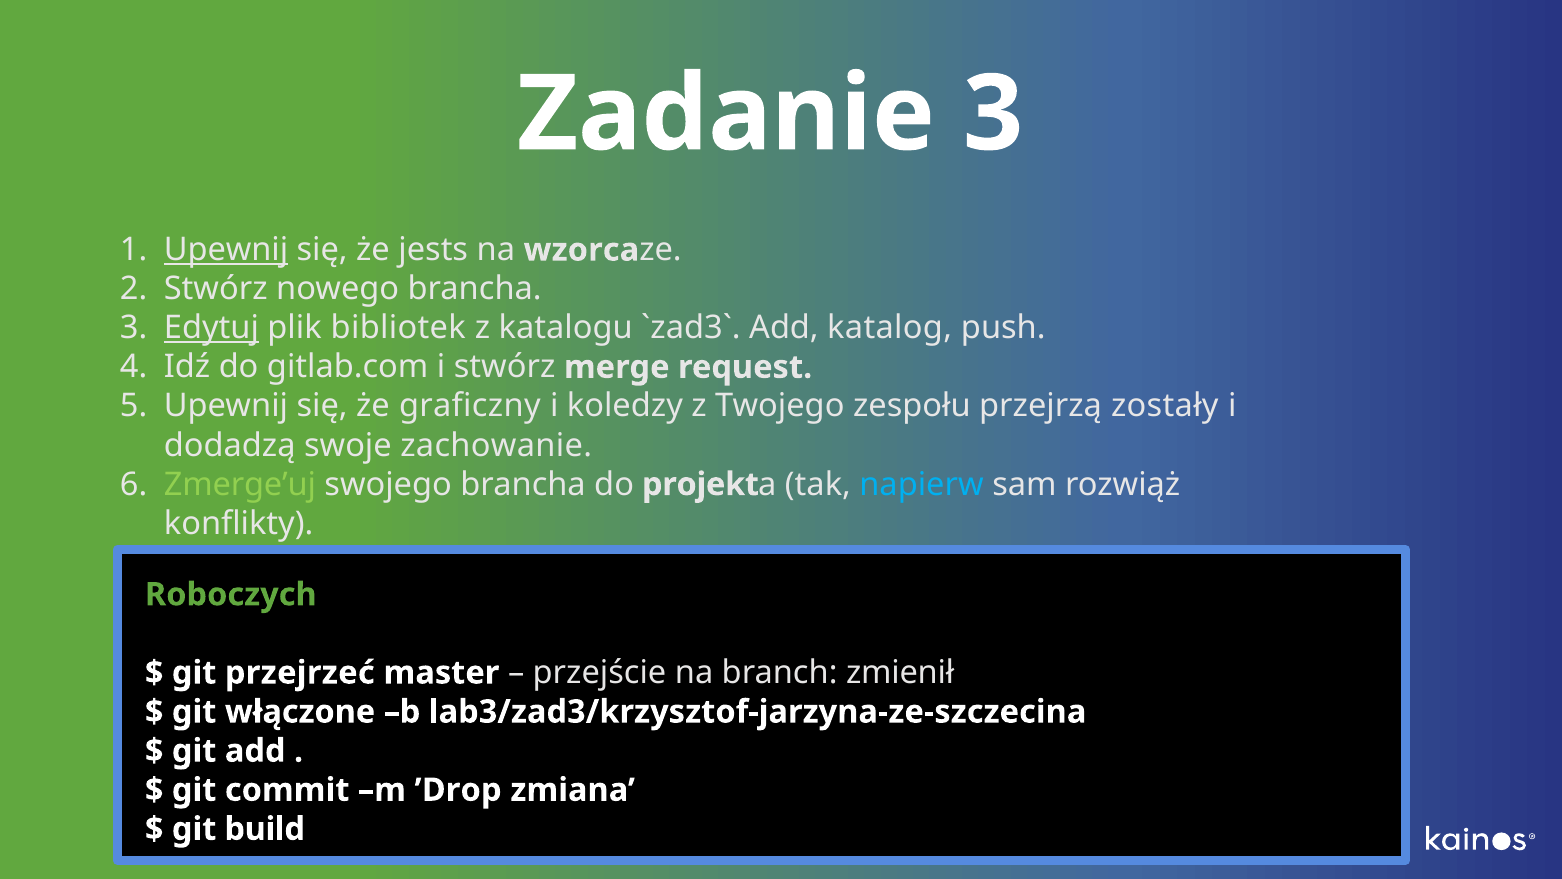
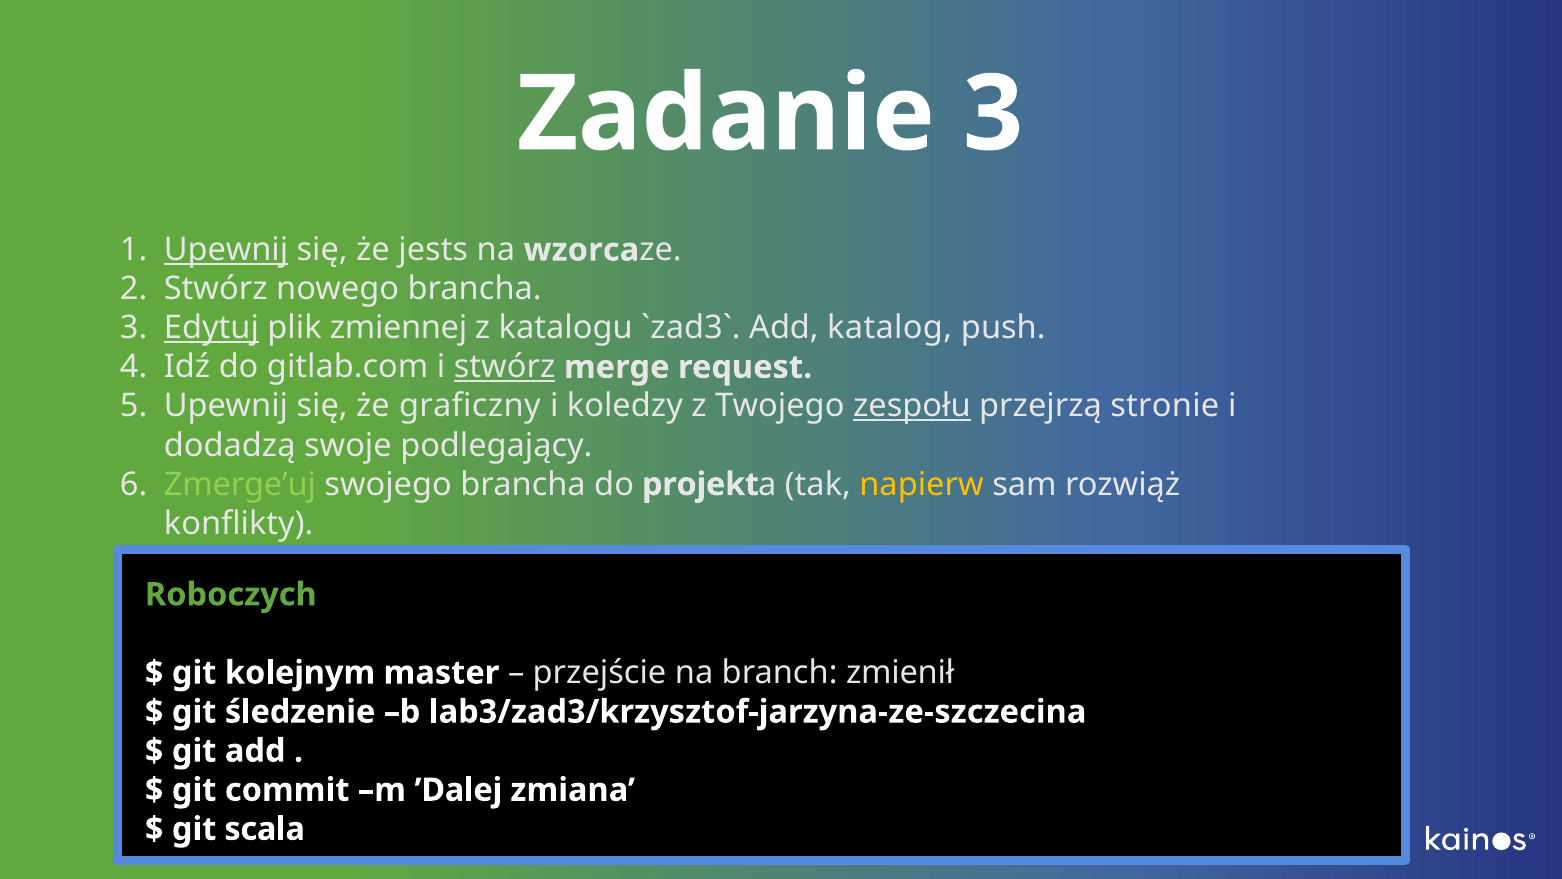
bibliotek: bibliotek -> zmiennej
stwórz at (505, 367) underline: none -> present
zespołu underline: none -> present
zostały: zostały -> stronie
zachowanie: zachowanie -> podlegający
napierw colour: light blue -> yellow
przejrzeć: przejrzeć -> kolejnym
włączone: włączone -> śledzenie
’Drop: ’Drop -> ’Dalej
build: build -> scala
